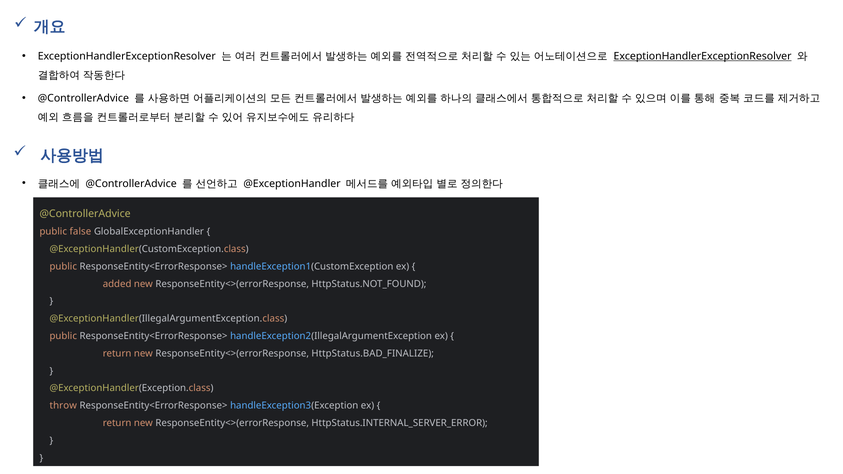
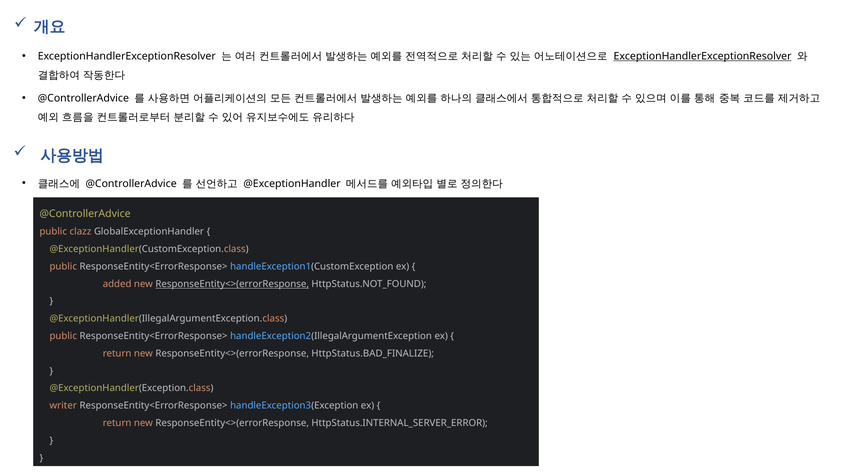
false: false -> clazz
ResponseEntity<>(errorResponse at (232, 284) underline: none -> present
throw: throw -> writer
